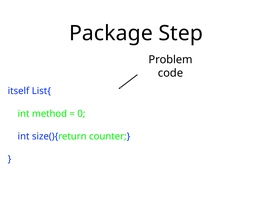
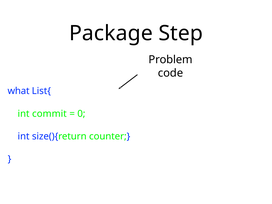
itself: itself -> what
method: method -> commit
